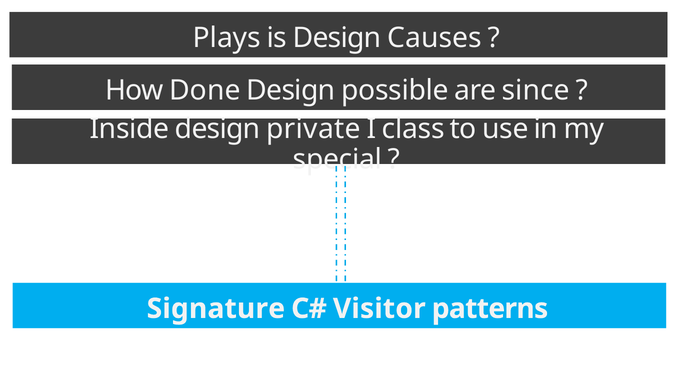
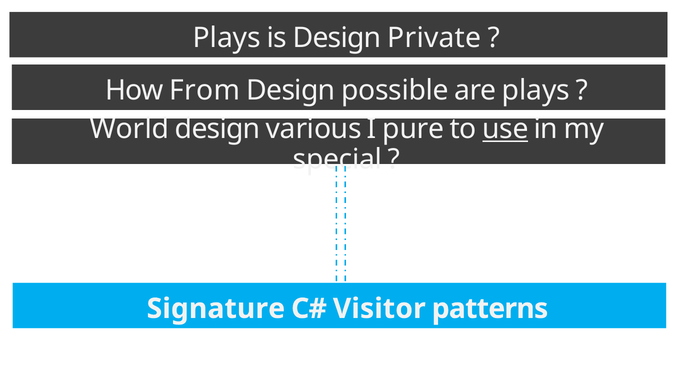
Causes: Causes -> Private
Done: Done -> From
are since: since -> plays
Inside: Inside -> World
private: private -> various
class: class -> pure
use underline: none -> present
